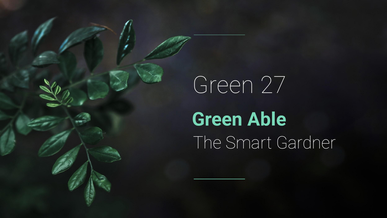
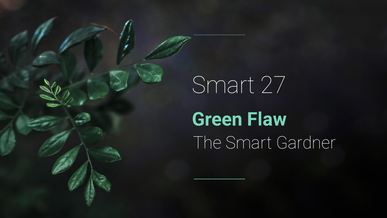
Green at (223, 85): Green -> Smart
Able: Able -> Flaw
